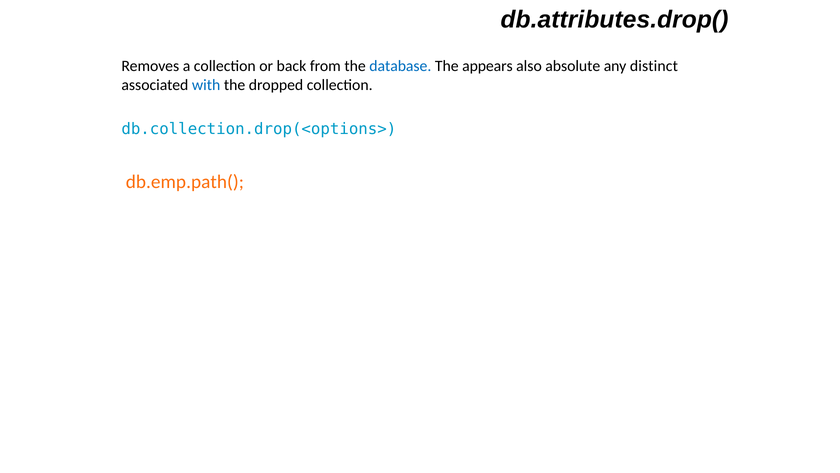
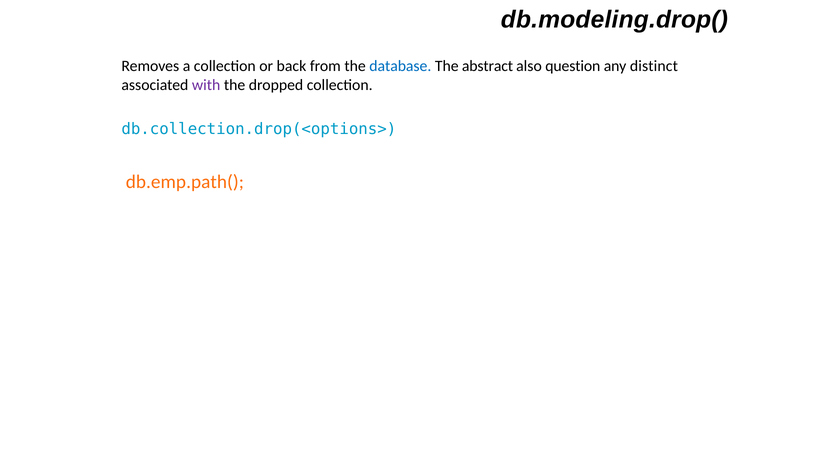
db.attributes.drop(: db.attributes.drop( -> db.modeling.drop(
appears: appears -> abstract
absolute: absolute -> question
with colour: blue -> purple
